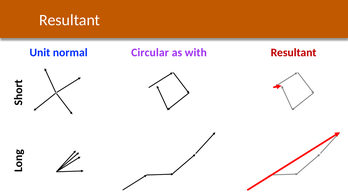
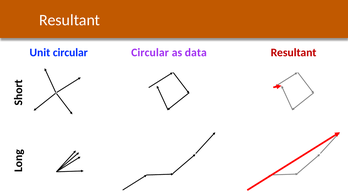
Unit normal: normal -> circular
with: with -> data
